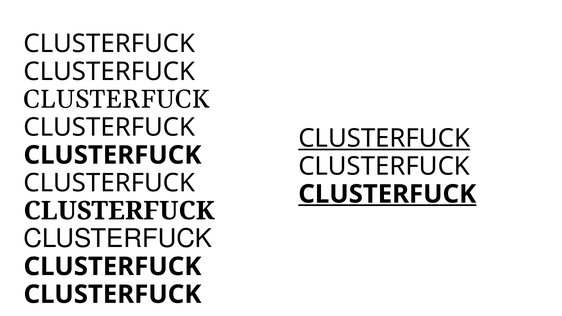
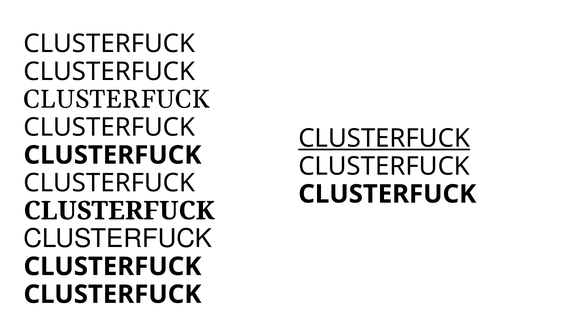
CLUSTERFUCK at (387, 194) underline: present -> none
